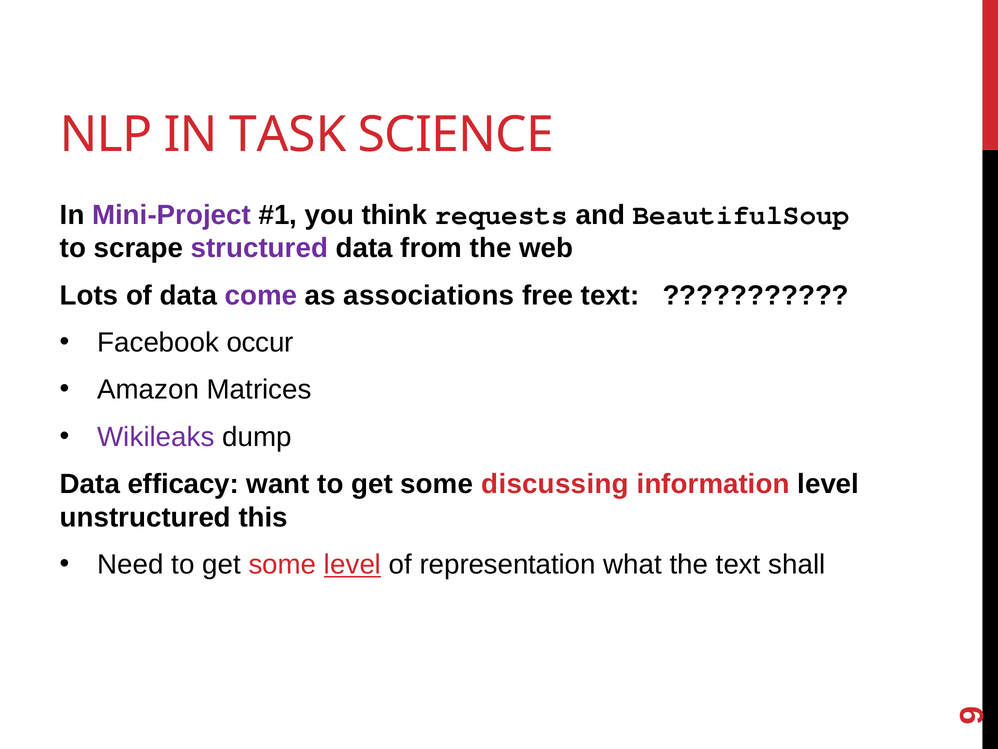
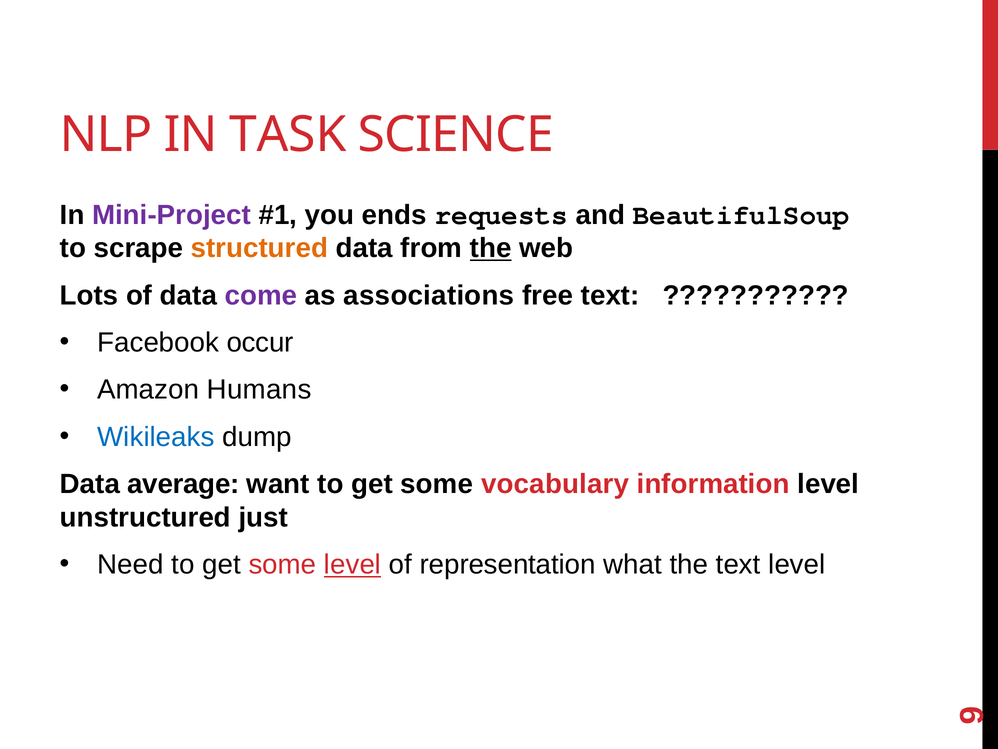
think: think -> ends
structured colour: purple -> orange
the at (491, 248) underline: none -> present
Matrices: Matrices -> Humans
Wikileaks colour: purple -> blue
efficacy: efficacy -> average
discussing: discussing -> vocabulary
this: this -> just
text shall: shall -> level
